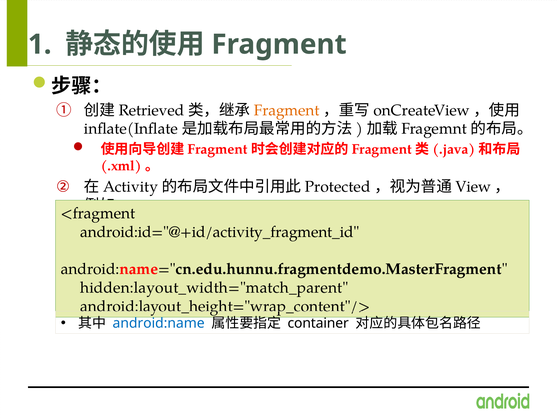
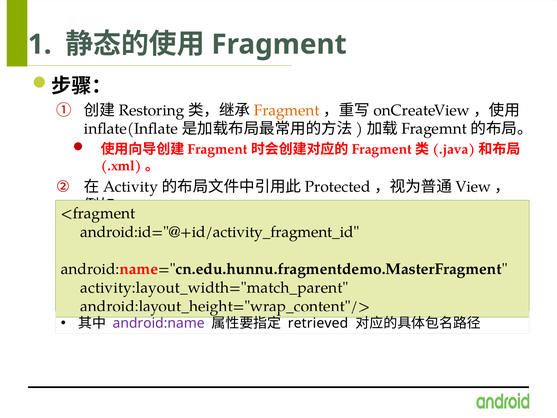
Retrieved: Retrieved -> Restoring
hidden:layout_width="match_parent: hidden:layout_width="match_parent -> activity:layout_width="match_parent
android:name colour: blue -> purple
container: container -> retrieved
